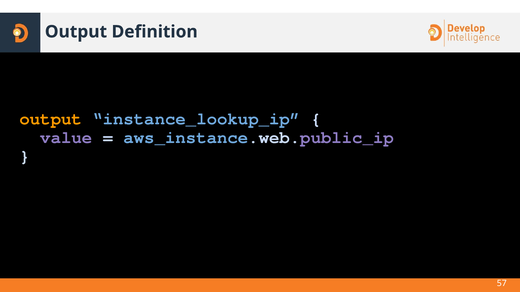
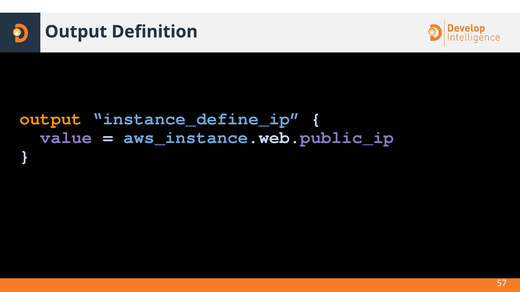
instance_lookup_ip: instance_lookup_ip -> instance_define_ip
